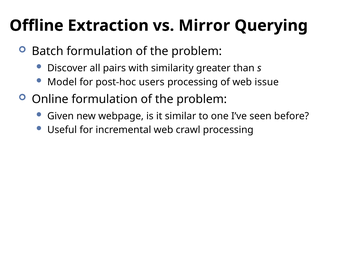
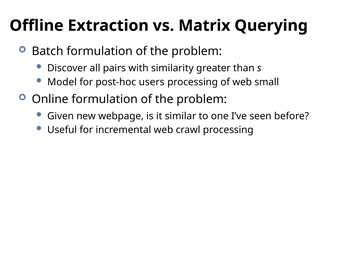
Mirror: Mirror -> Matrix
issue: issue -> small
